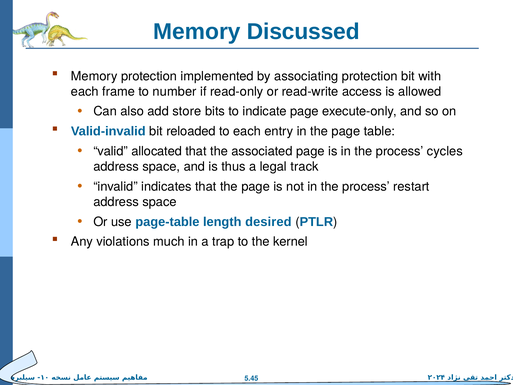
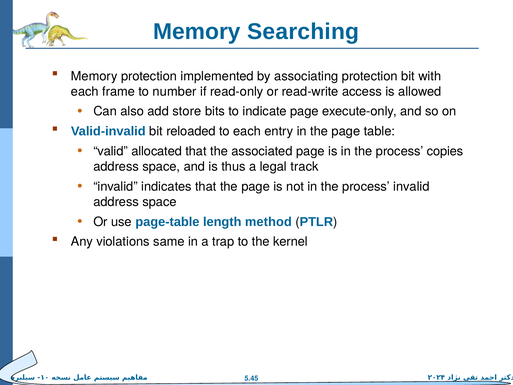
Discussed: Discussed -> Searching
cycles: cycles -> copies
process restart: restart -> invalid
desired: desired -> method
much: much -> same
